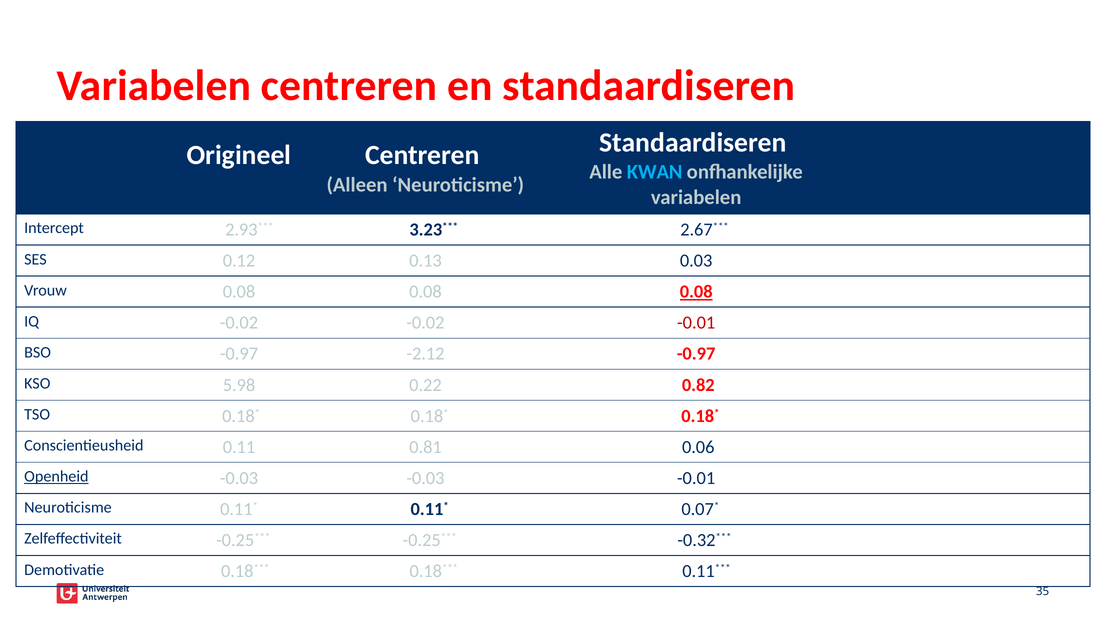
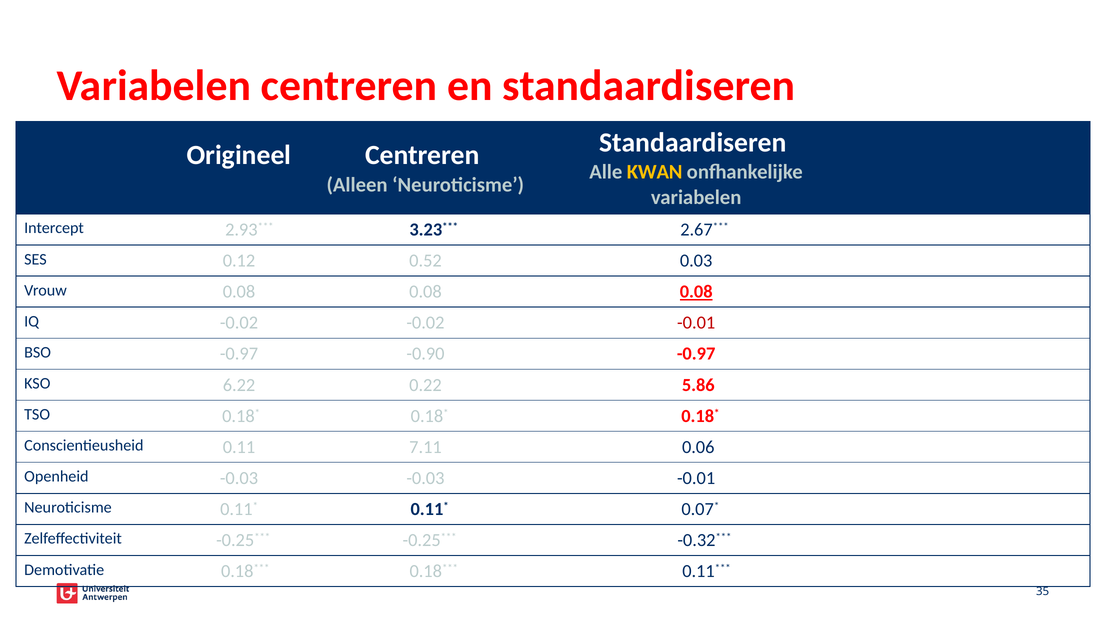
KWAN colour: light blue -> yellow
0.13: 0.13 -> 0.52
-2.12: -2.12 -> -0.90
5.98: 5.98 -> 6.22
0.82: 0.82 -> 5.86
0.81: 0.81 -> 7.11
Openheid underline: present -> none
